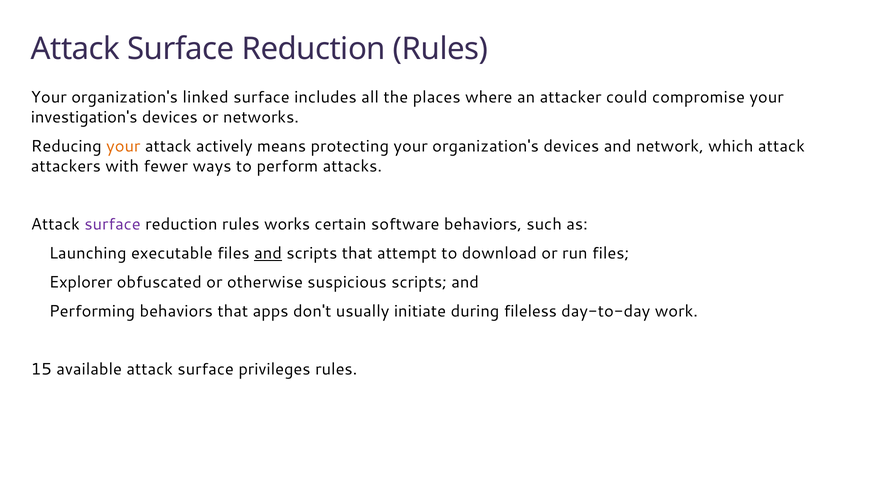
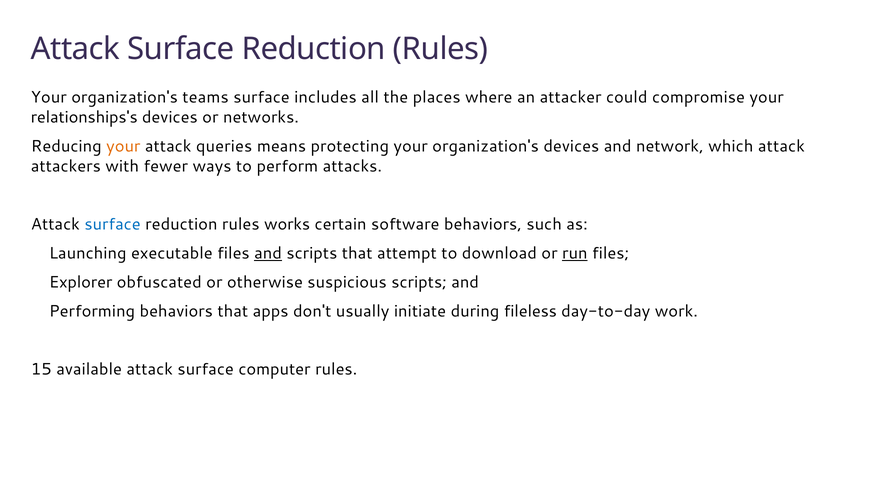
linked: linked -> teams
investigation's: investigation's -> relationships's
actively: actively -> queries
surface at (113, 224) colour: purple -> blue
run underline: none -> present
privileges: privileges -> computer
